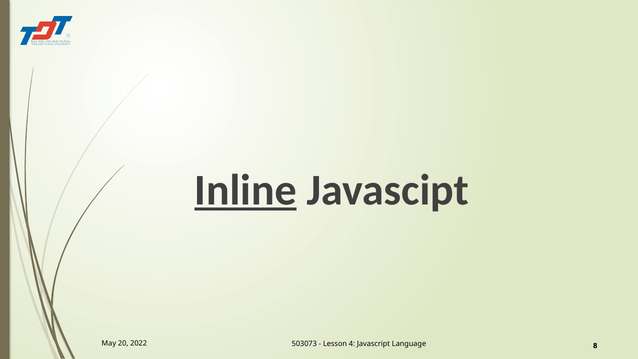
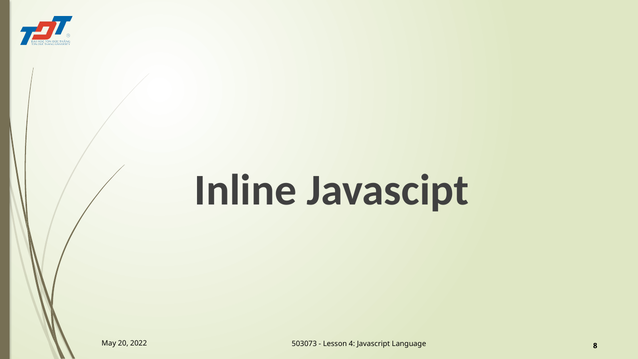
Inline underline: present -> none
